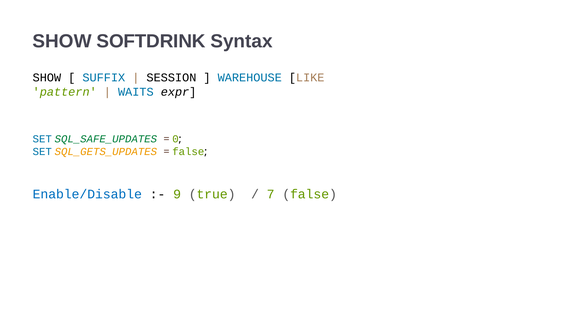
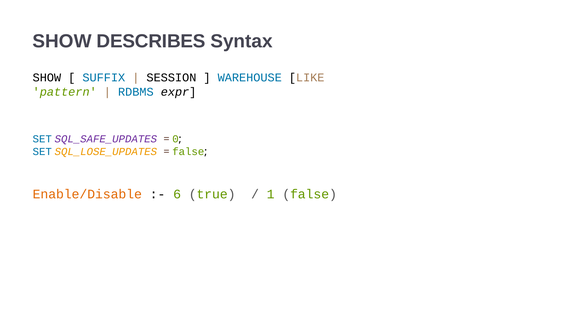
SOFTDRINK: SOFTDRINK -> DESCRIBES
WAITS: WAITS -> RDBMS
SQL_SAFE_UPDATES colour: green -> purple
SQL_GETS_UPDATES: SQL_GETS_UPDATES -> SQL_LOSE_UPDATES
Enable/Disable colour: blue -> orange
9: 9 -> 6
7: 7 -> 1
